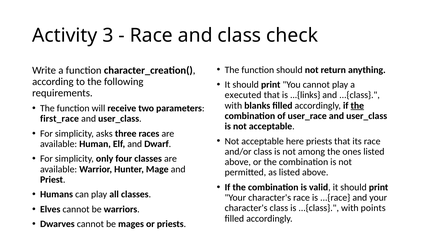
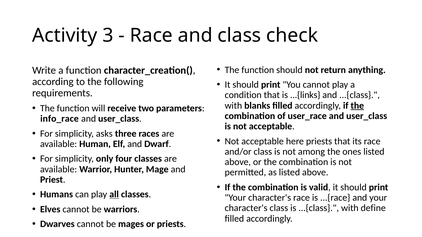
executed: executed -> condition
first_race: first_race -> info_race
all underline: none -> present
points: points -> define
